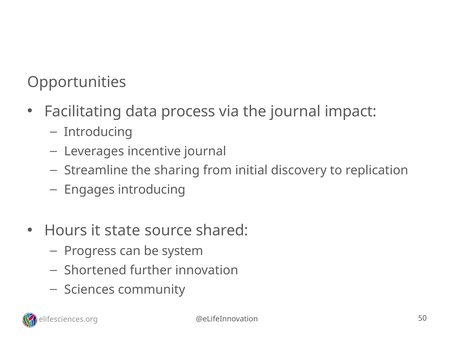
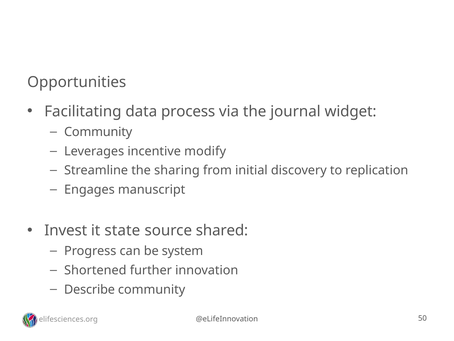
impact: impact -> widget
Introducing at (98, 132): Introducing -> Community
incentive journal: journal -> modify
Engages introducing: introducing -> manuscript
Hours: Hours -> Invest
Sciences: Sciences -> Describe
